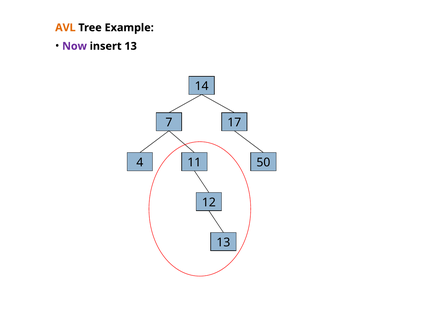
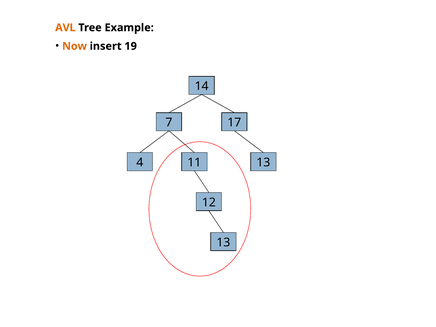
Now colour: purple -> orange
insert 13: 13 -> 19
4 50: 50 -> 13
